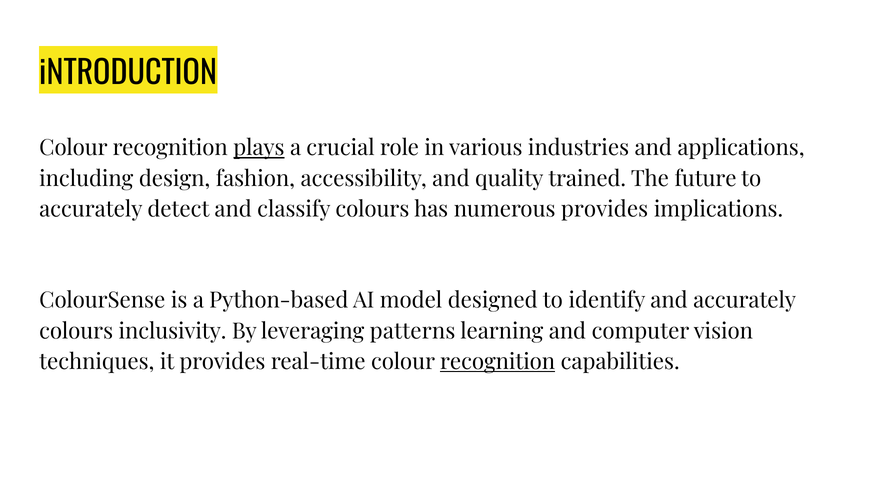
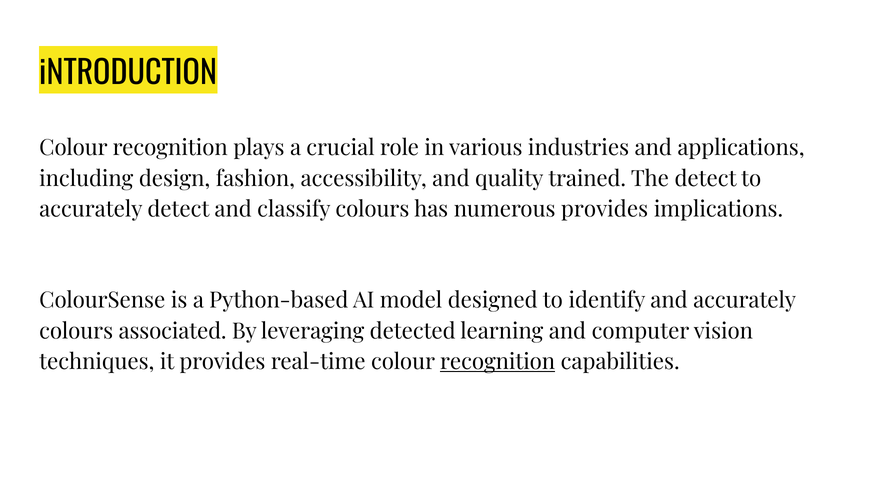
plays underline: present -> none
The future: future -> detect
inclusivity: inclusivity -> associated
patterns: patterns -> detected
